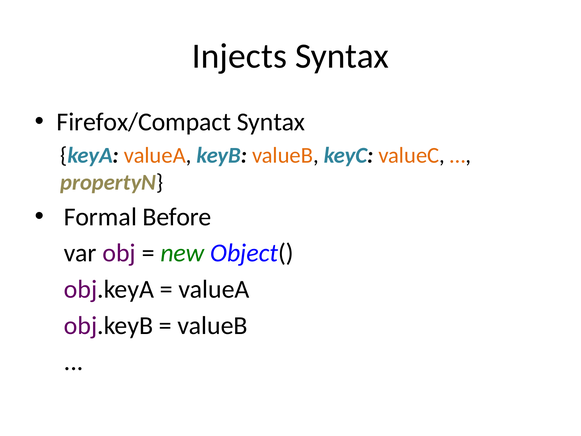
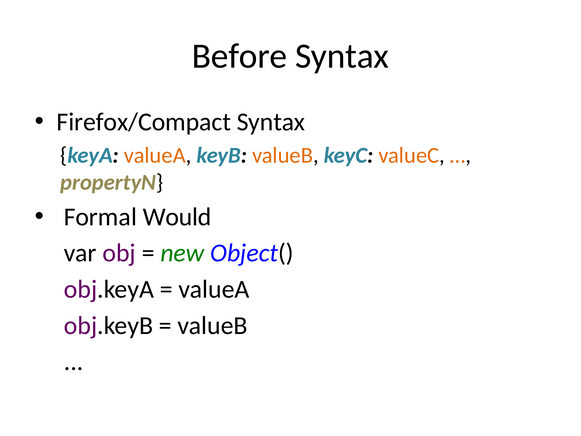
Injects: Injects -> Before
Before: Before -> Would
